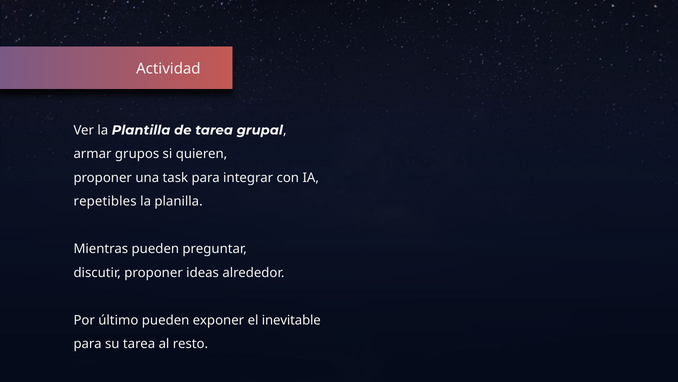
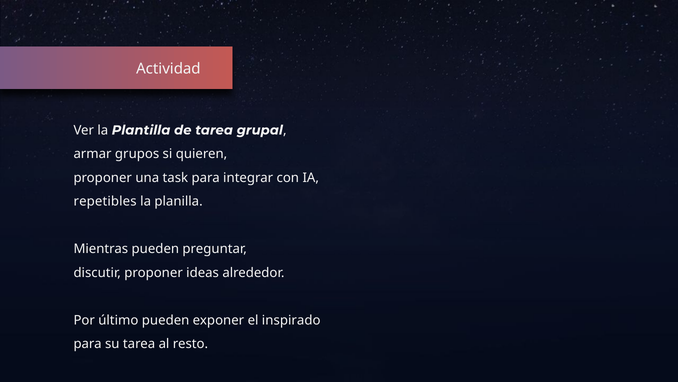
inevitable: inevitable -> inspirado
